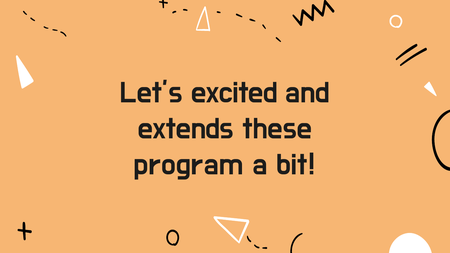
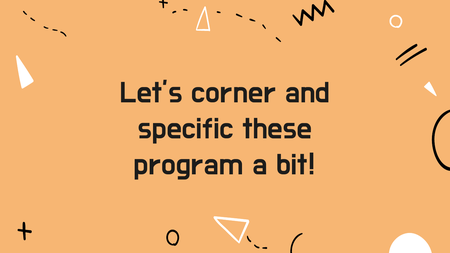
excited: excited -> corner
extends: extends -> specific
